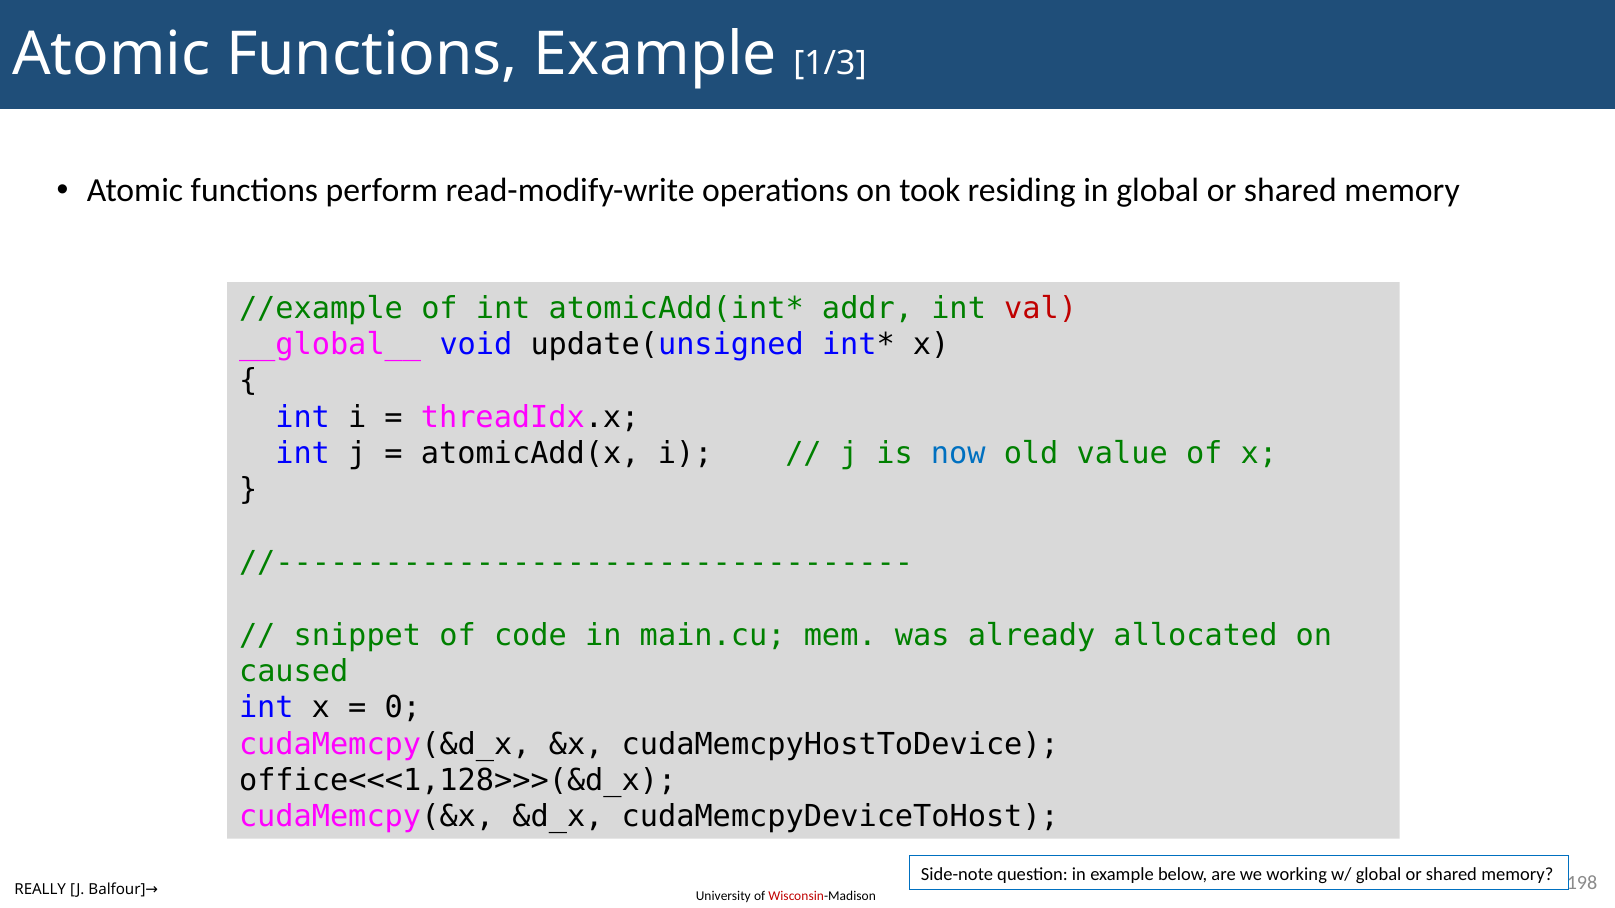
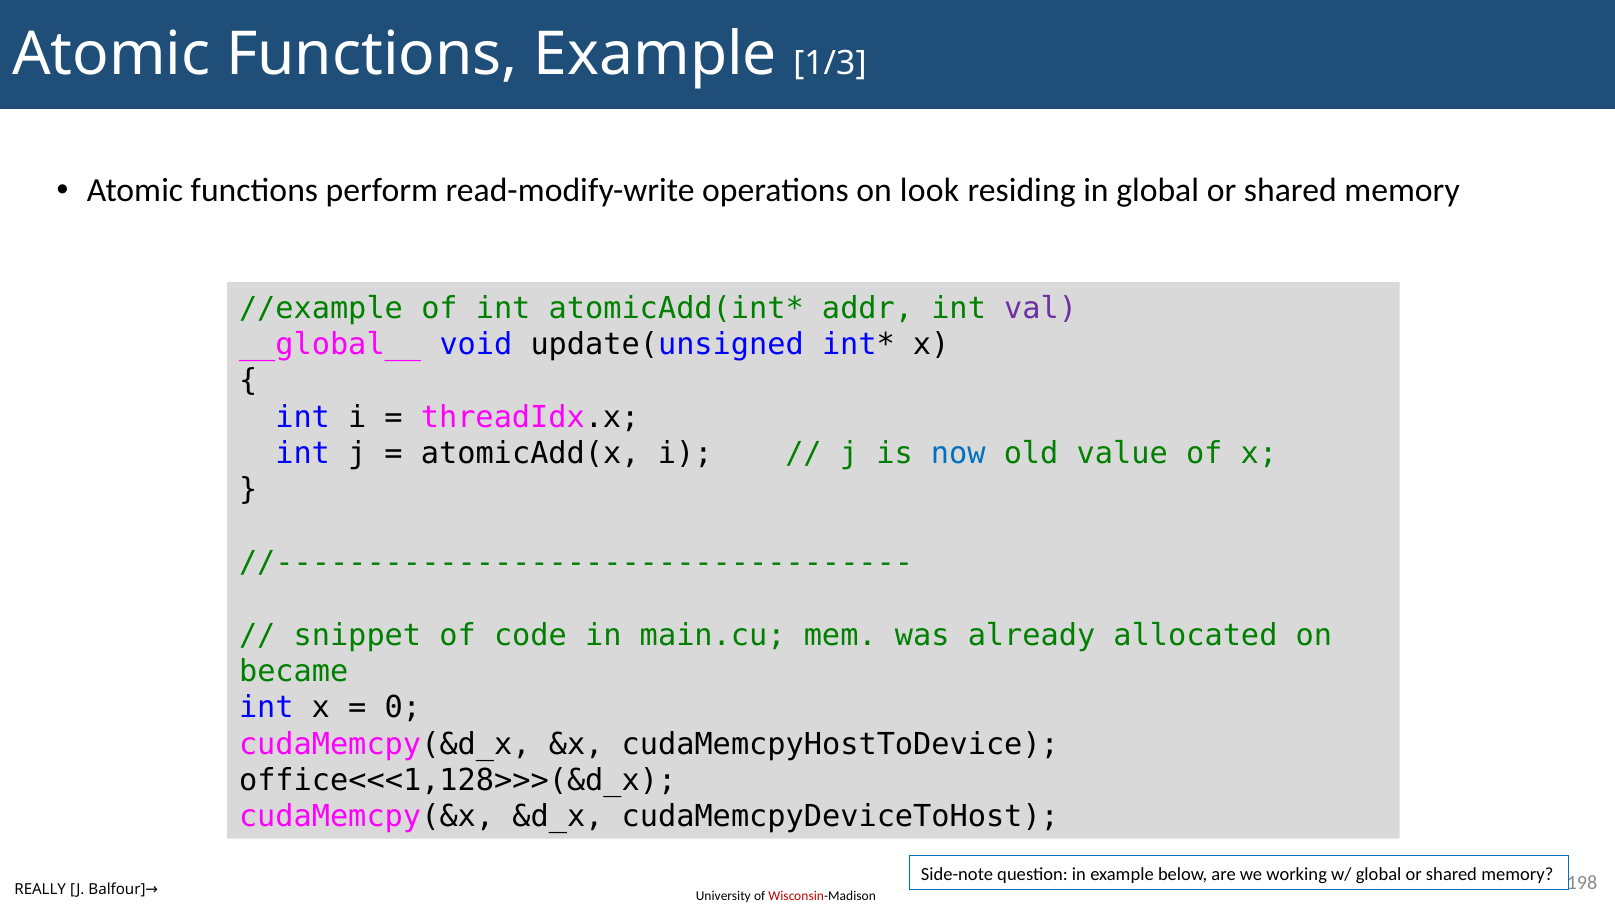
took: took -> look
val colour: red -> purple
caused: caused -> became
